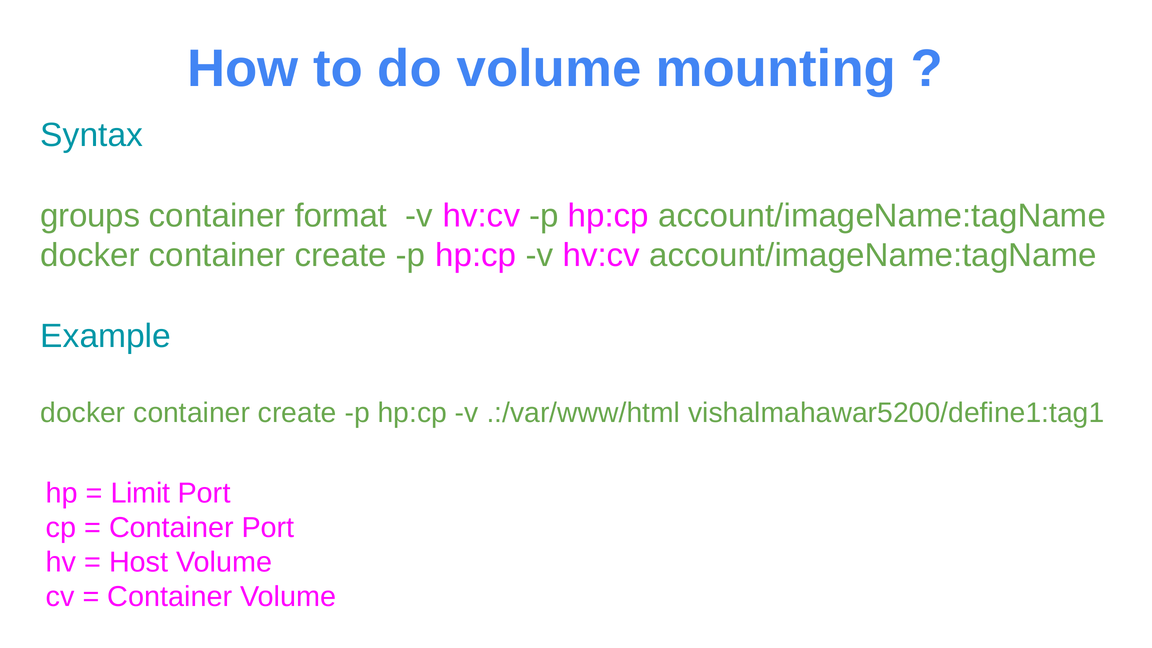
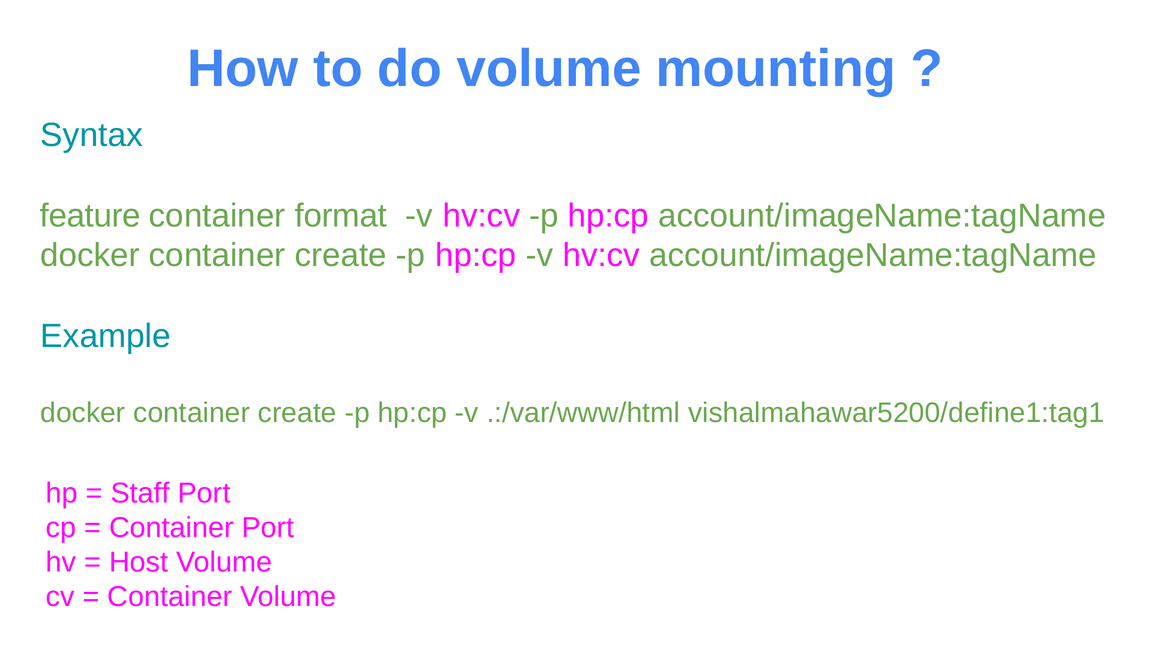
groups: groups -> feature
Limit: Limit -> Staff
